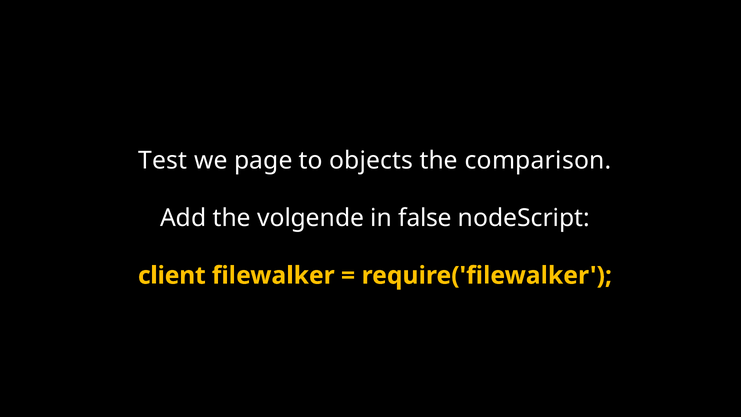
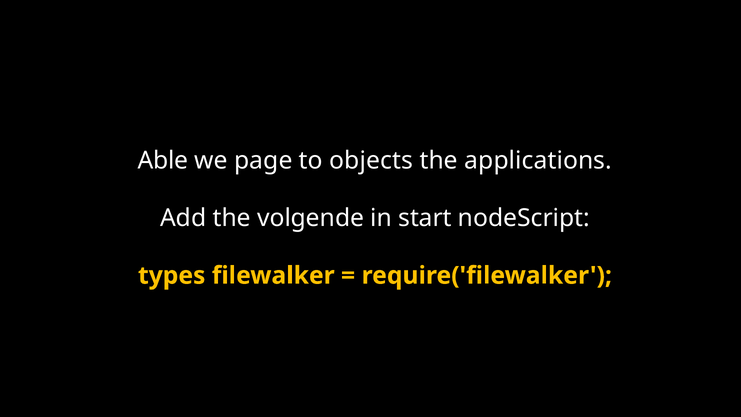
Test: Test -> Able
comparison: comparison -> applications
false: false -> start
client: client -> types
